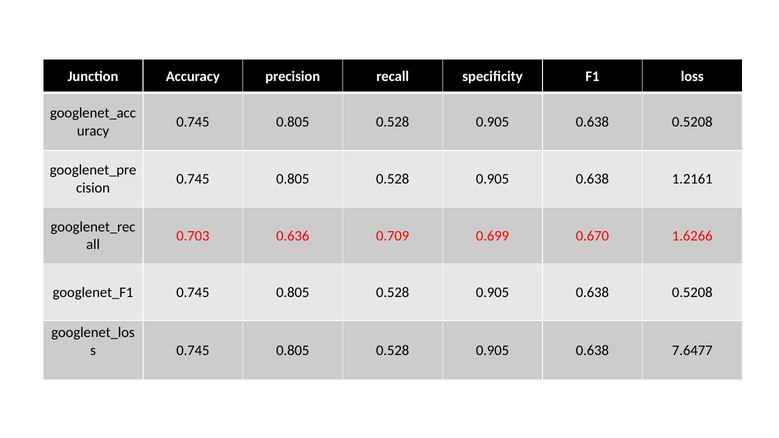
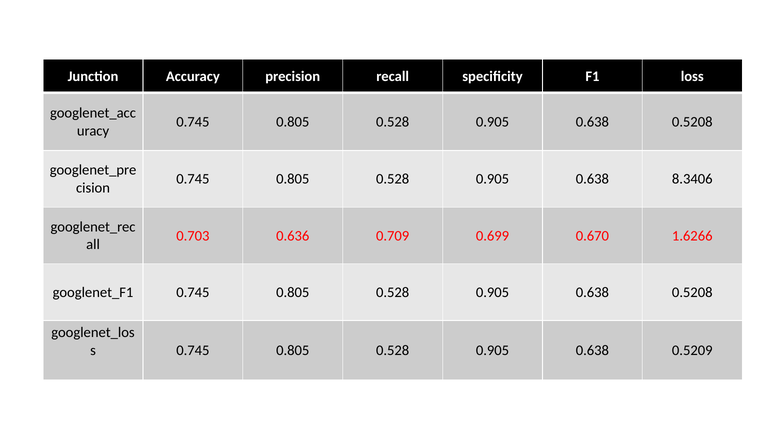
1.2161: 1.2161 -> 8.3406
7.6477: 7.6477 -> 0.5209
